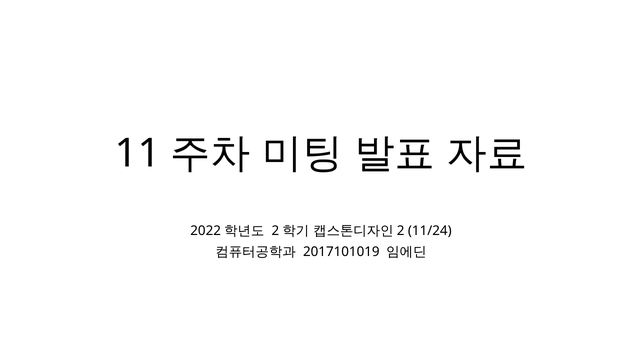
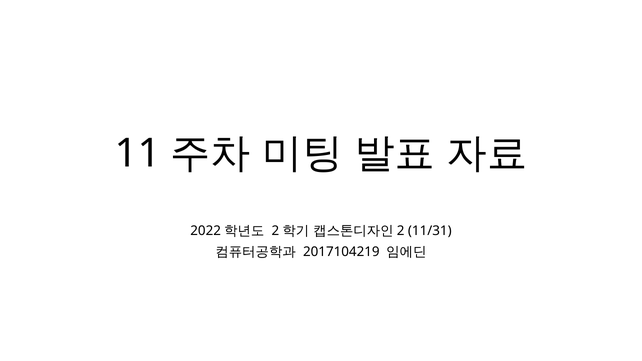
11/24: 11/24 -> 11/31
2017101019: 2017101019 -> 2017104219
